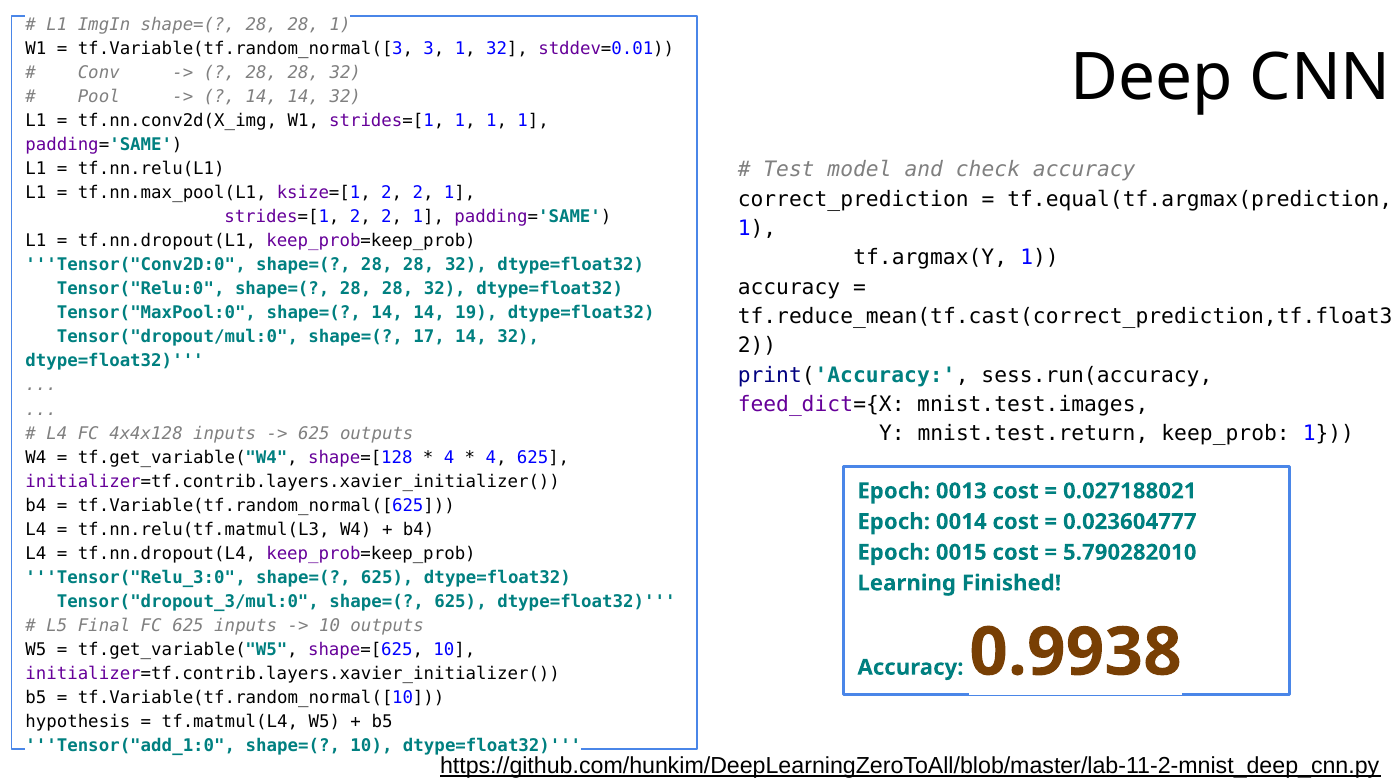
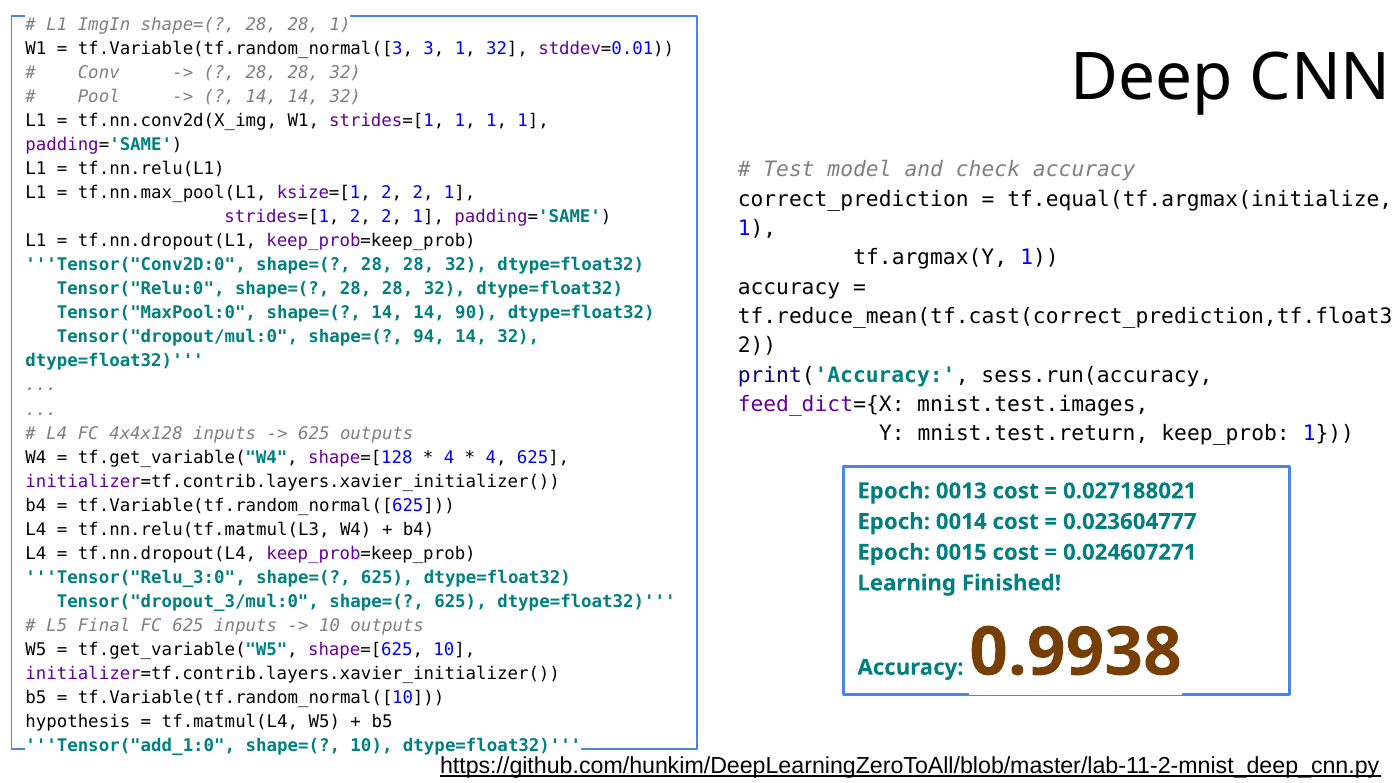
tf.equal(tf.argmax(prediction: tf.equal(tf.argmax(prediction -> tf.equal(tf.argmax(initialize
19: 19 -> 90
17: 17 -> 94
5.790282010: 5.790282010 -> 0.024607271
